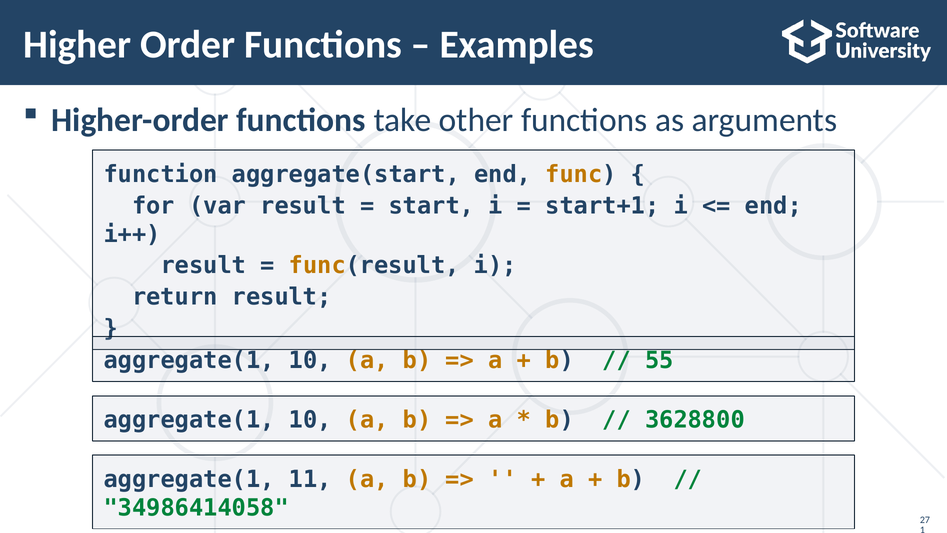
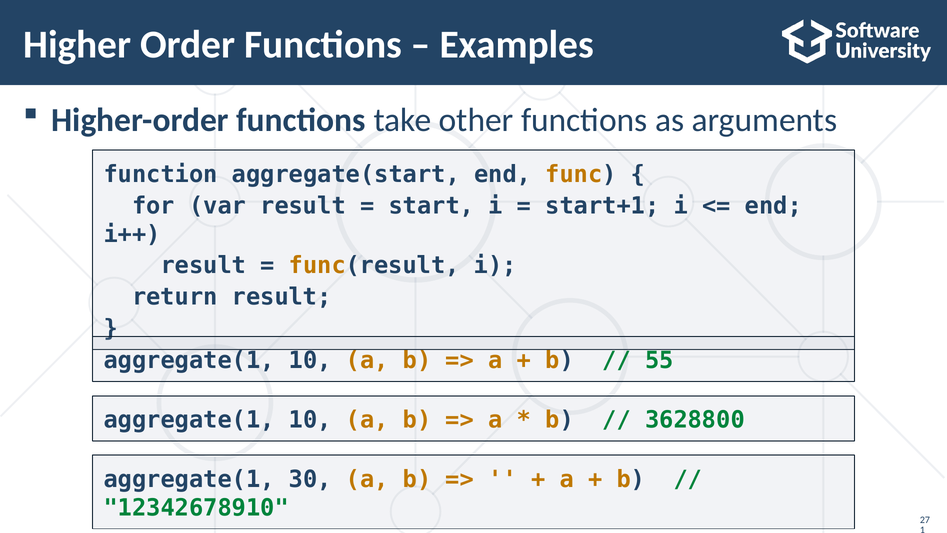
11: 11 -> 30
34986414058: 34986414058 -> 12342678910
